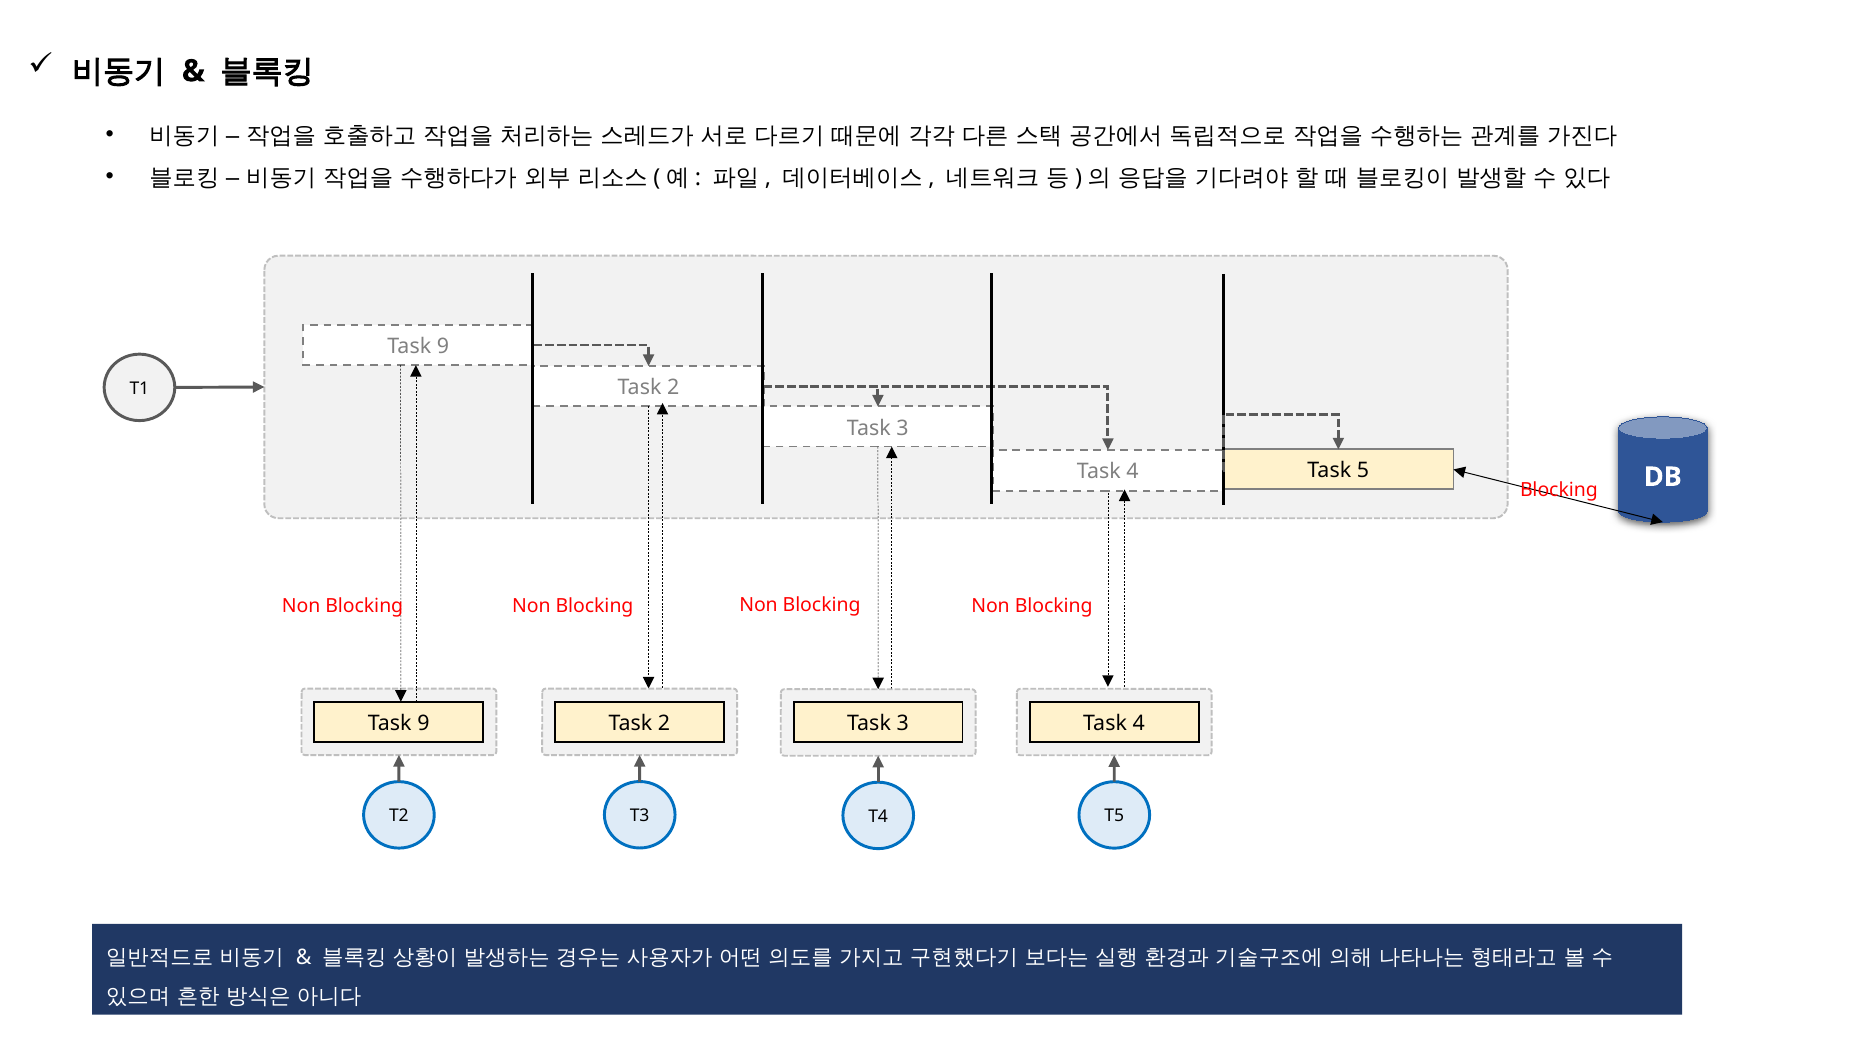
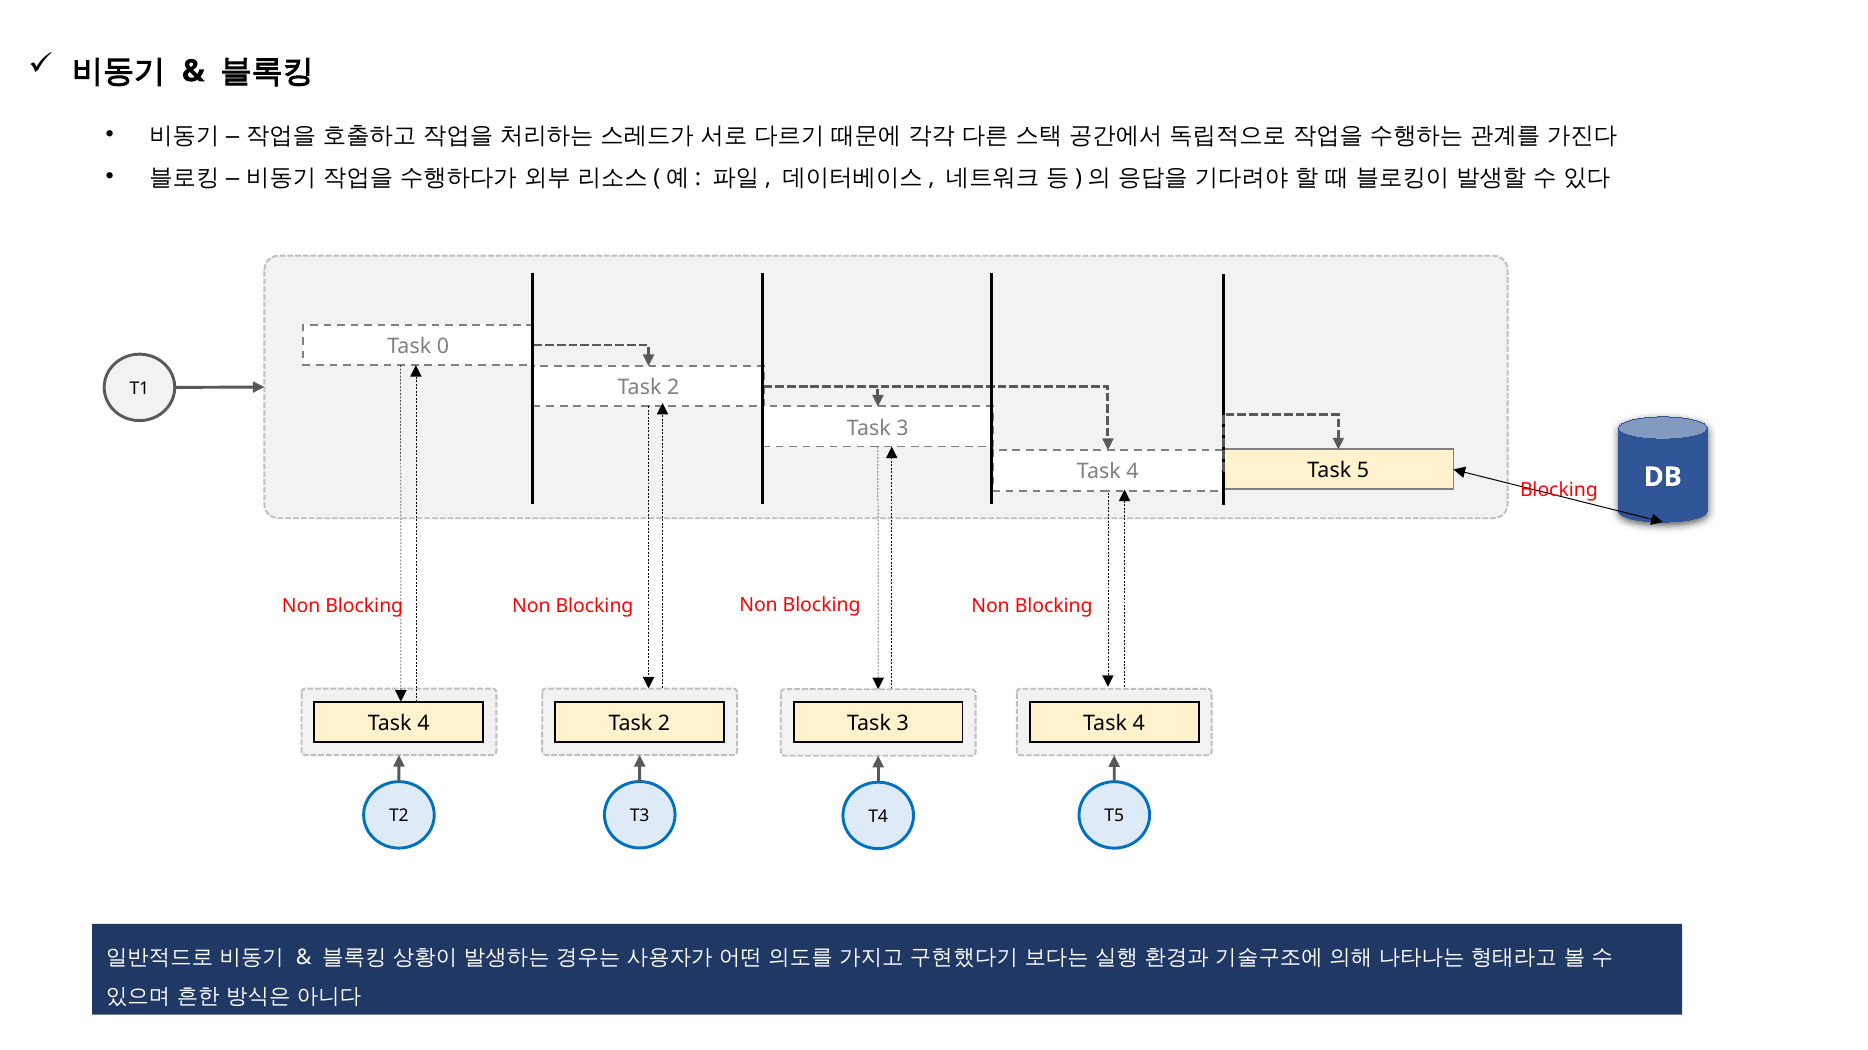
9 at (443, 347): 9 -> 0
9 at (423, 724): 9 -> 4
